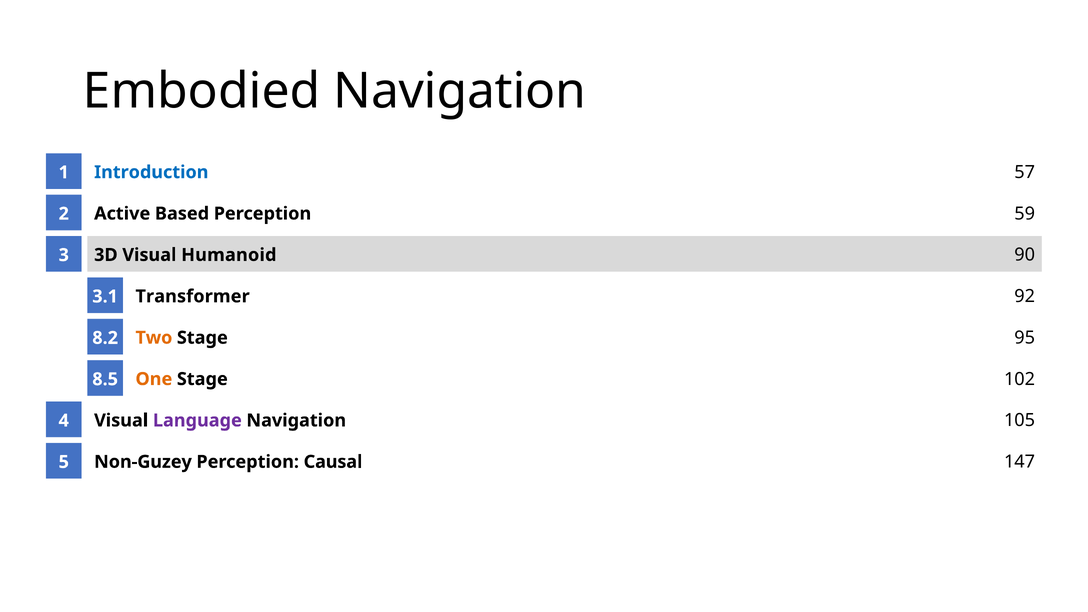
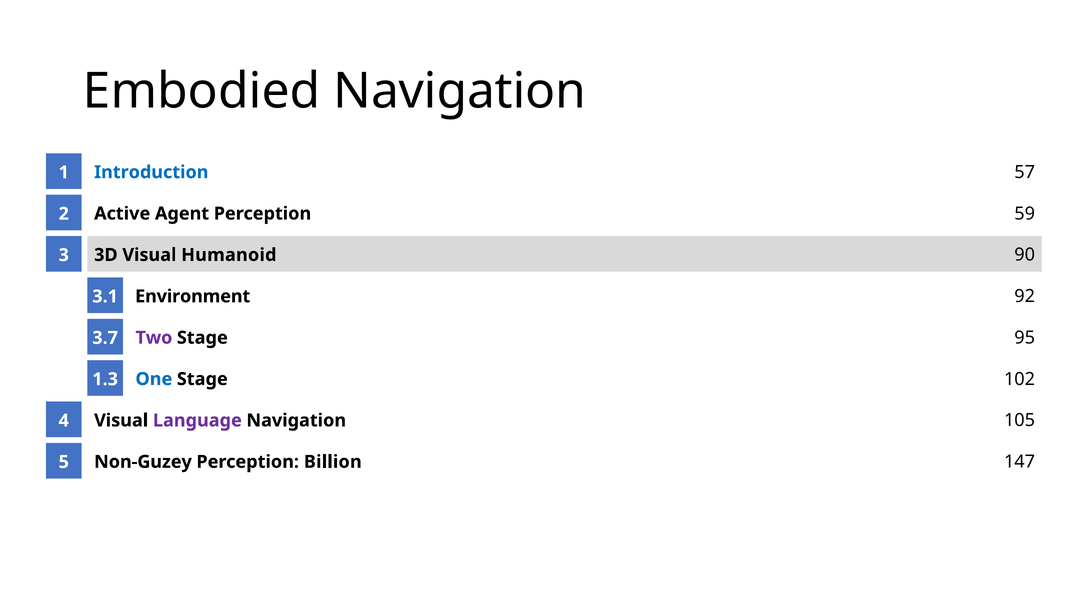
Based: Based -> Agent
Transformer: Transformer -> Environment
Two colour: orange -> purple
8.2: 8.2 -> 3.7
One colour: orange -> blue
8.5: 8.5 -> 1.3
Causal: Causal -> Billion
